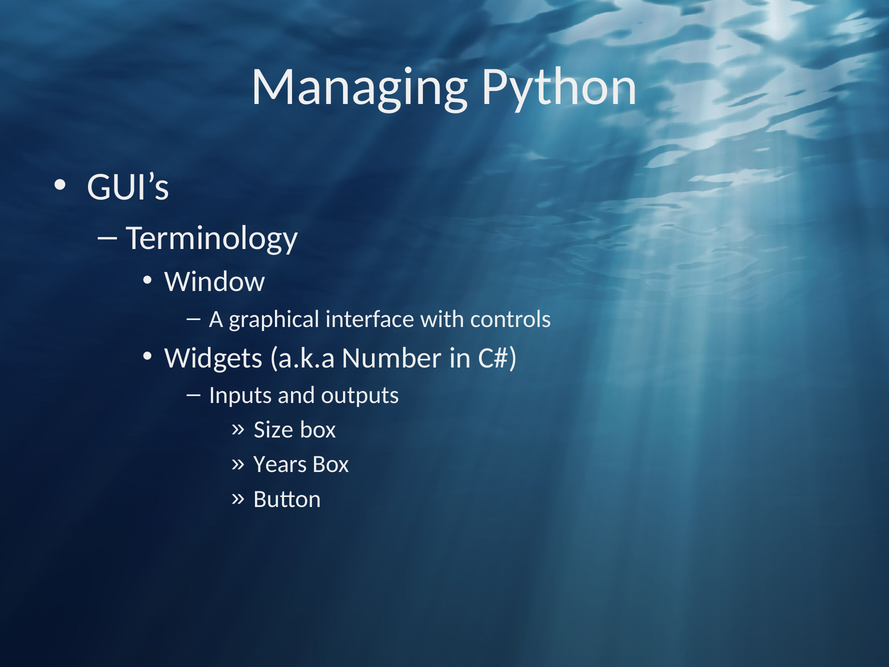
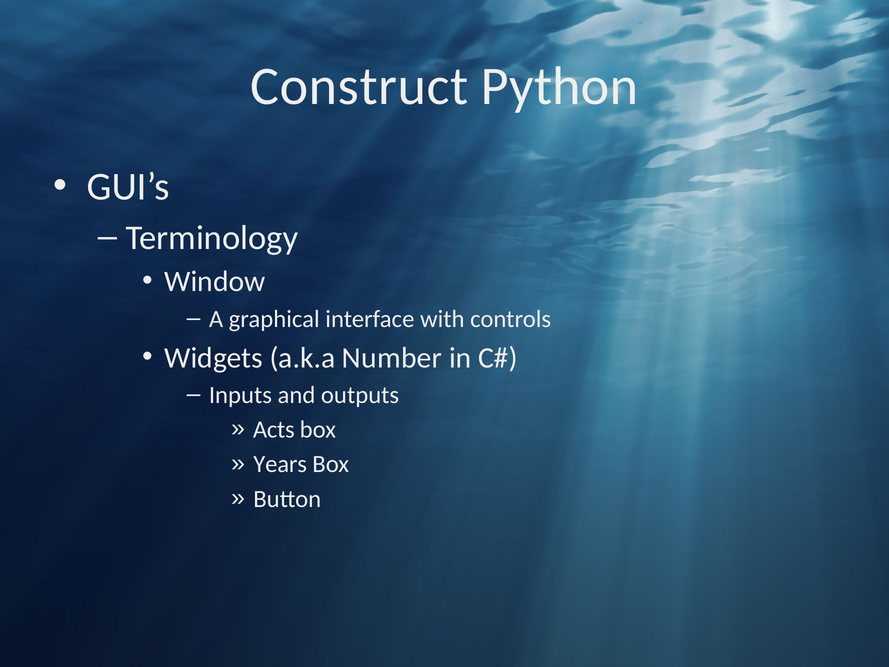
Managing: Managing -> Construct
Size: Size -> Acts
